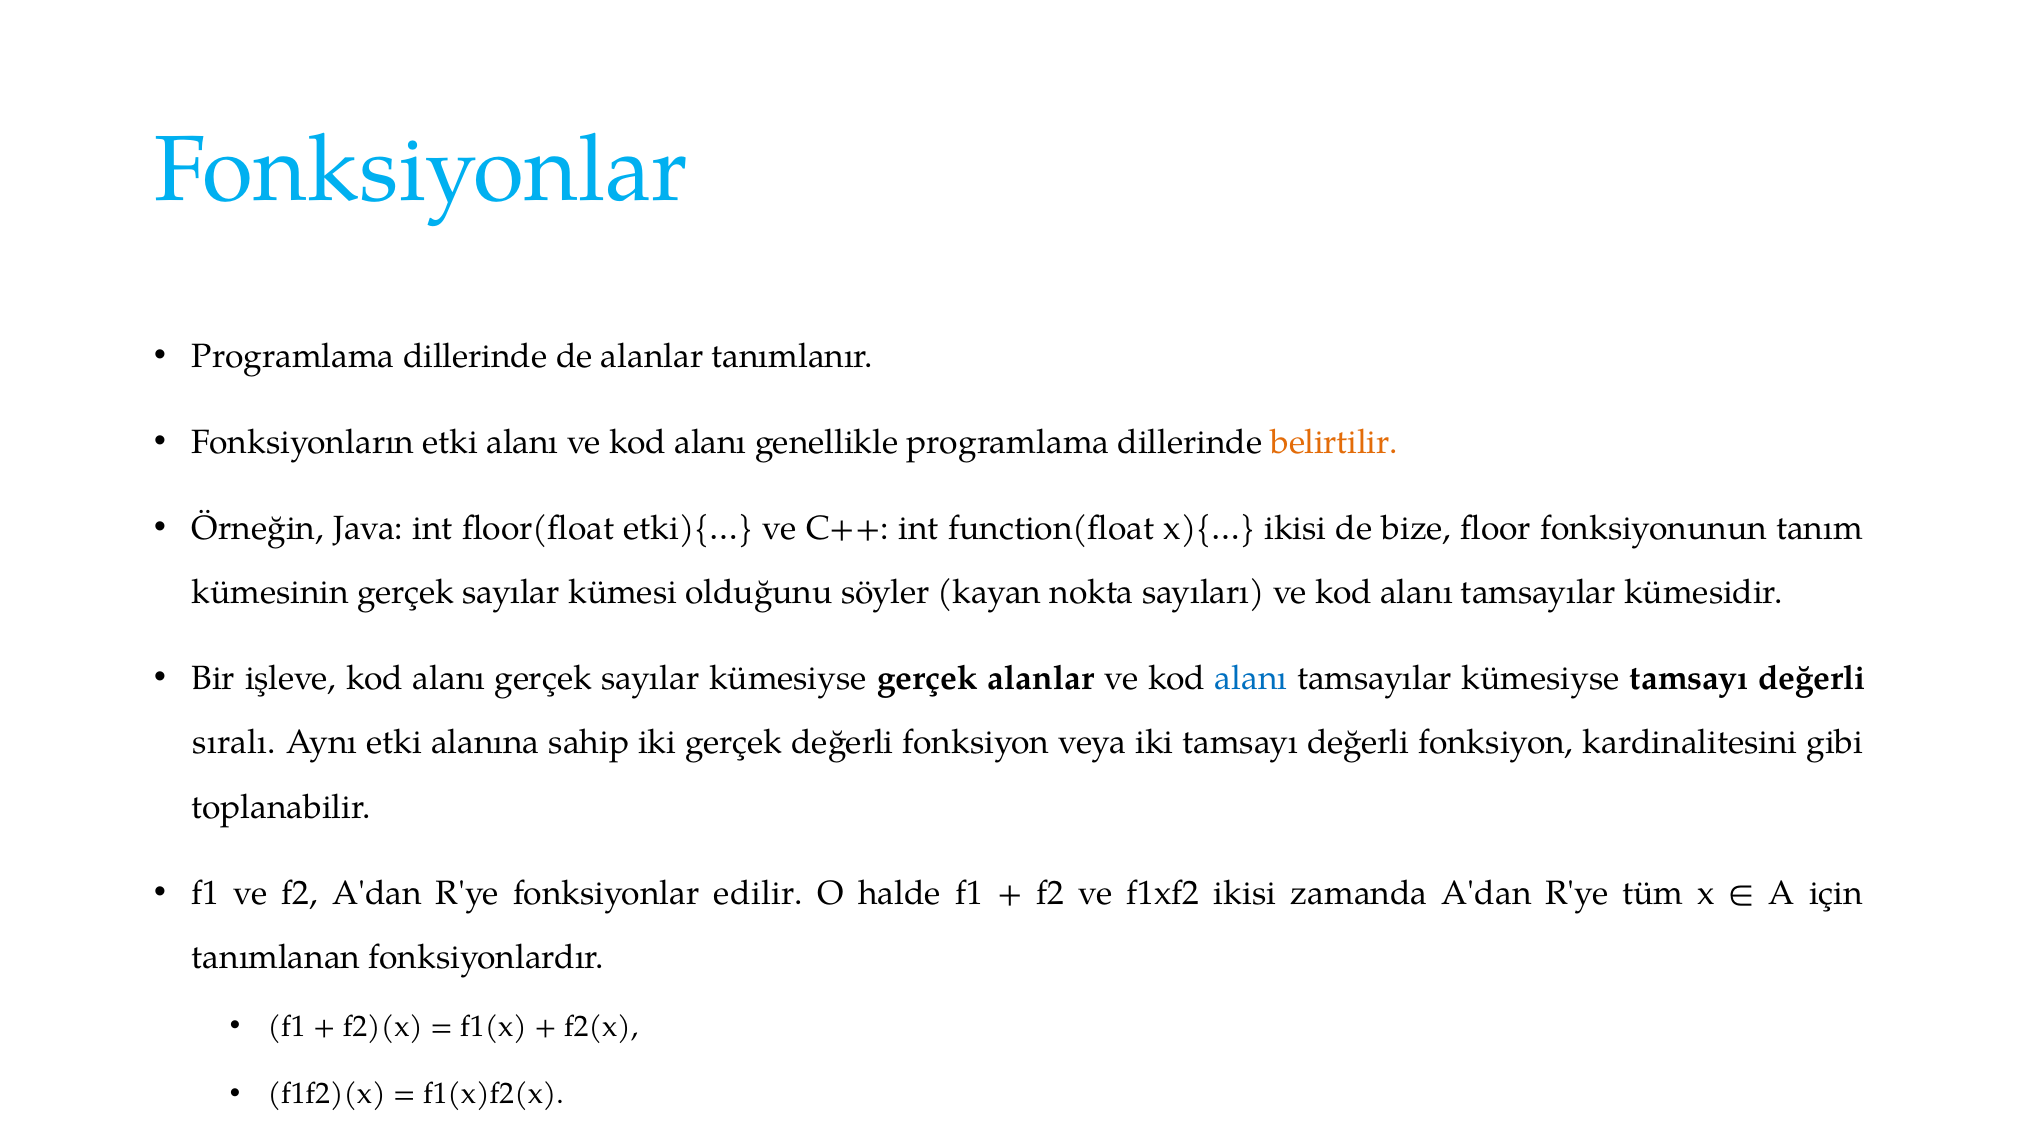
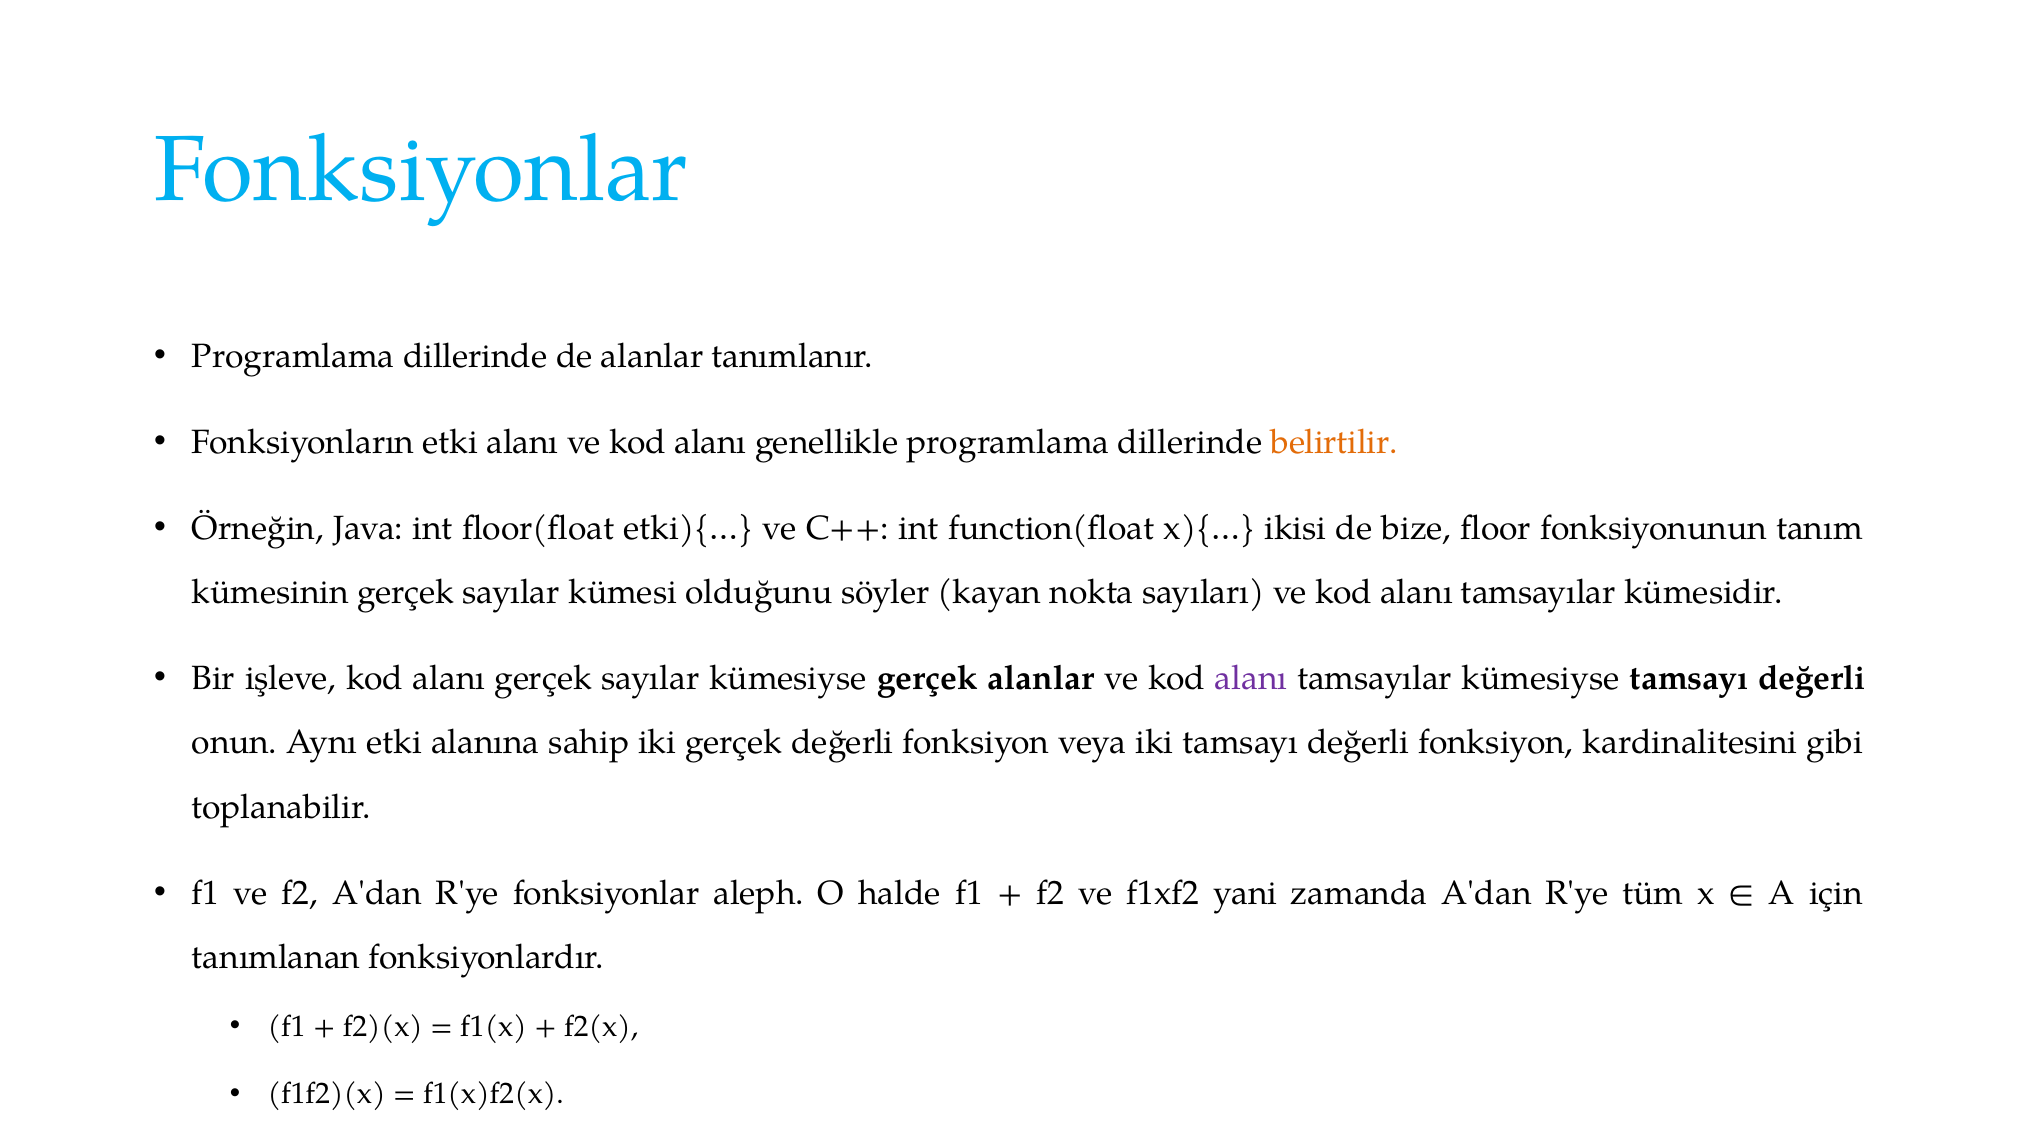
alanı at (1251, 678) colour: blue -> purple
sıralı: sıralı -> onun
edilir: edilir -> aleph
f1xf2 ikisi: ikisi -> yani
